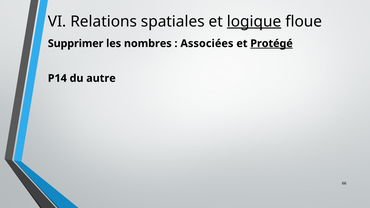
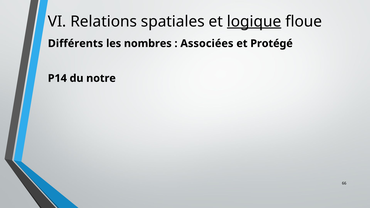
Supprimer: Supprimer -> Différents
Protégé underline: present -> none
autre: autre -> notre
